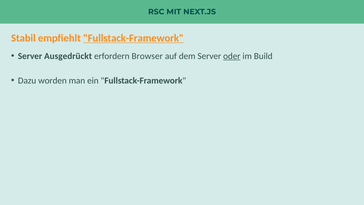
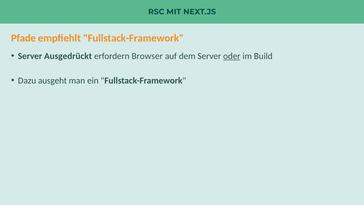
Stabil: Stabil -> Pfade
Fullstack-Framework at (133, 38) underline: present -> none
worden: worden -> ausgeht
